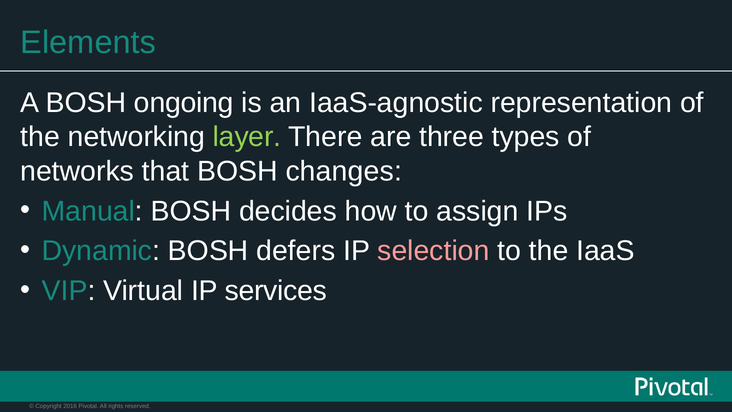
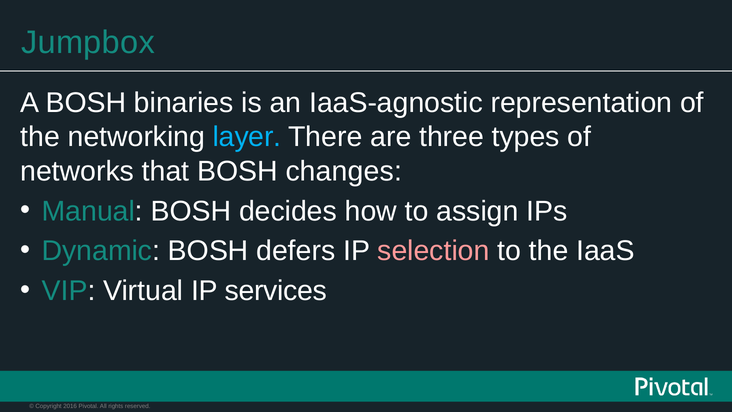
Elements: Elements -> Jumpbox
ongoing: ongoing -> binaries
layer colour: light green -> light blue
